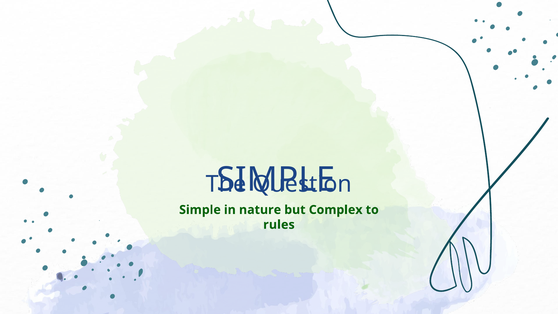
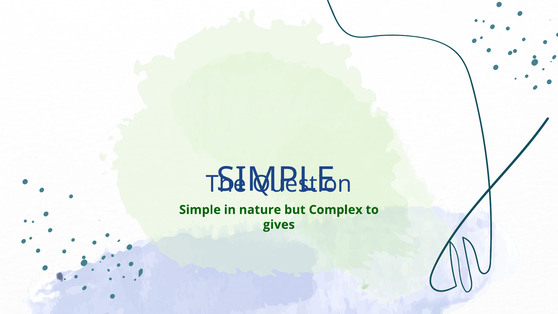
rules: rules -> gives
